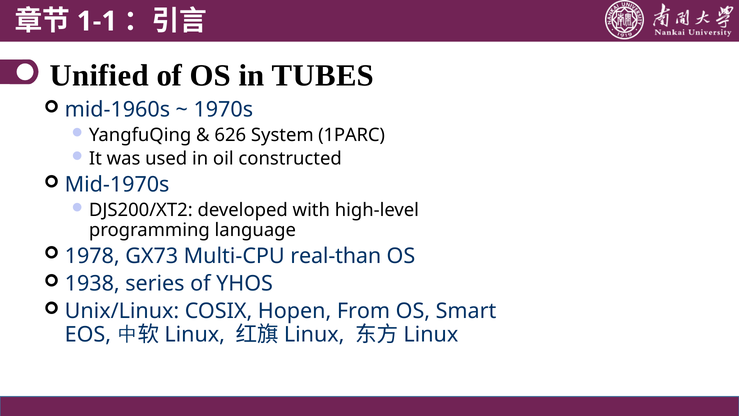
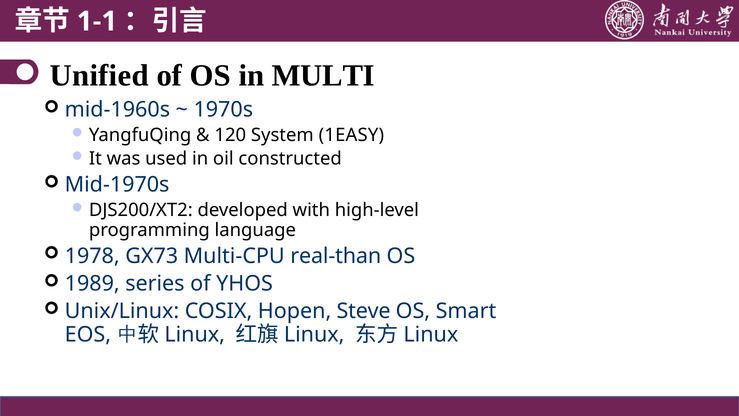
TUBES: TUBES -> MULTI
626: 626 -> 120
1PARC: 1PARC -> 1EASY
1938: 1938 -> 1989
From: From -> Steve
